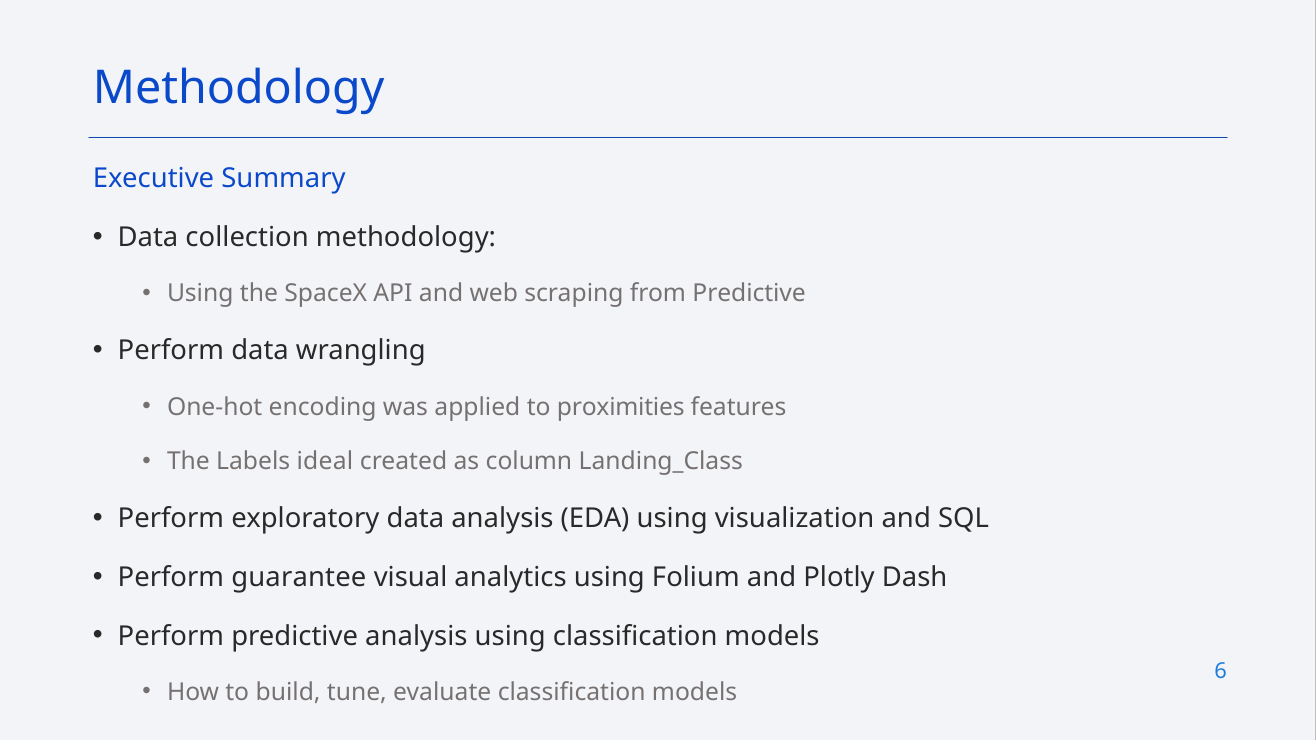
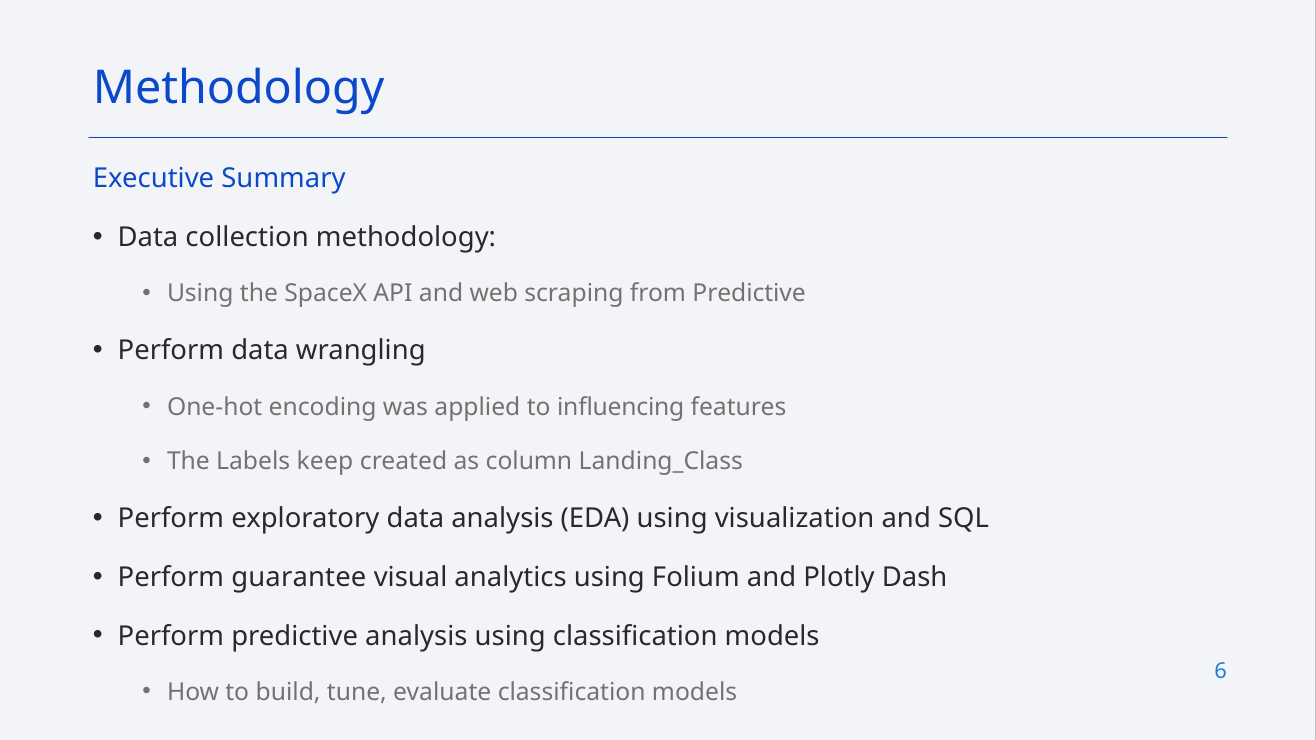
proximities: proximities -> influencing
ideal: ideal -> keep
